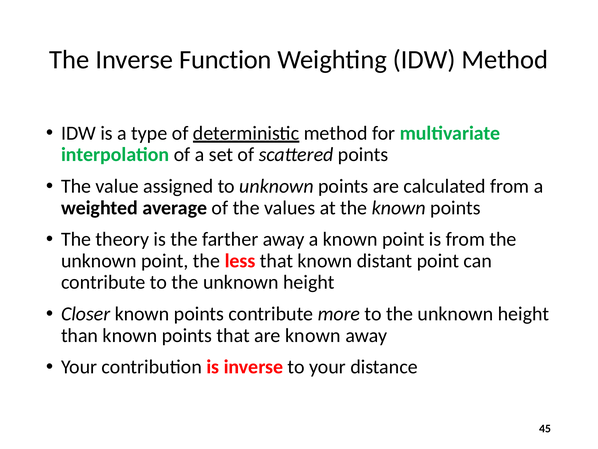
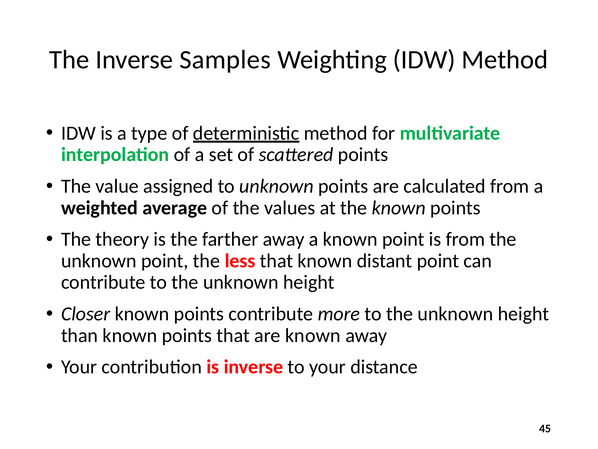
Function: Function -> Samples
